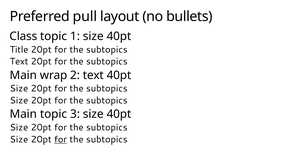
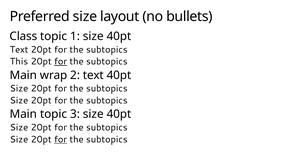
Preferred pull: pull -> size
Title at (19, 49): Title -> Text
Text at (19, 61): Text -> This
for at (61, 61) underline: none -> present
